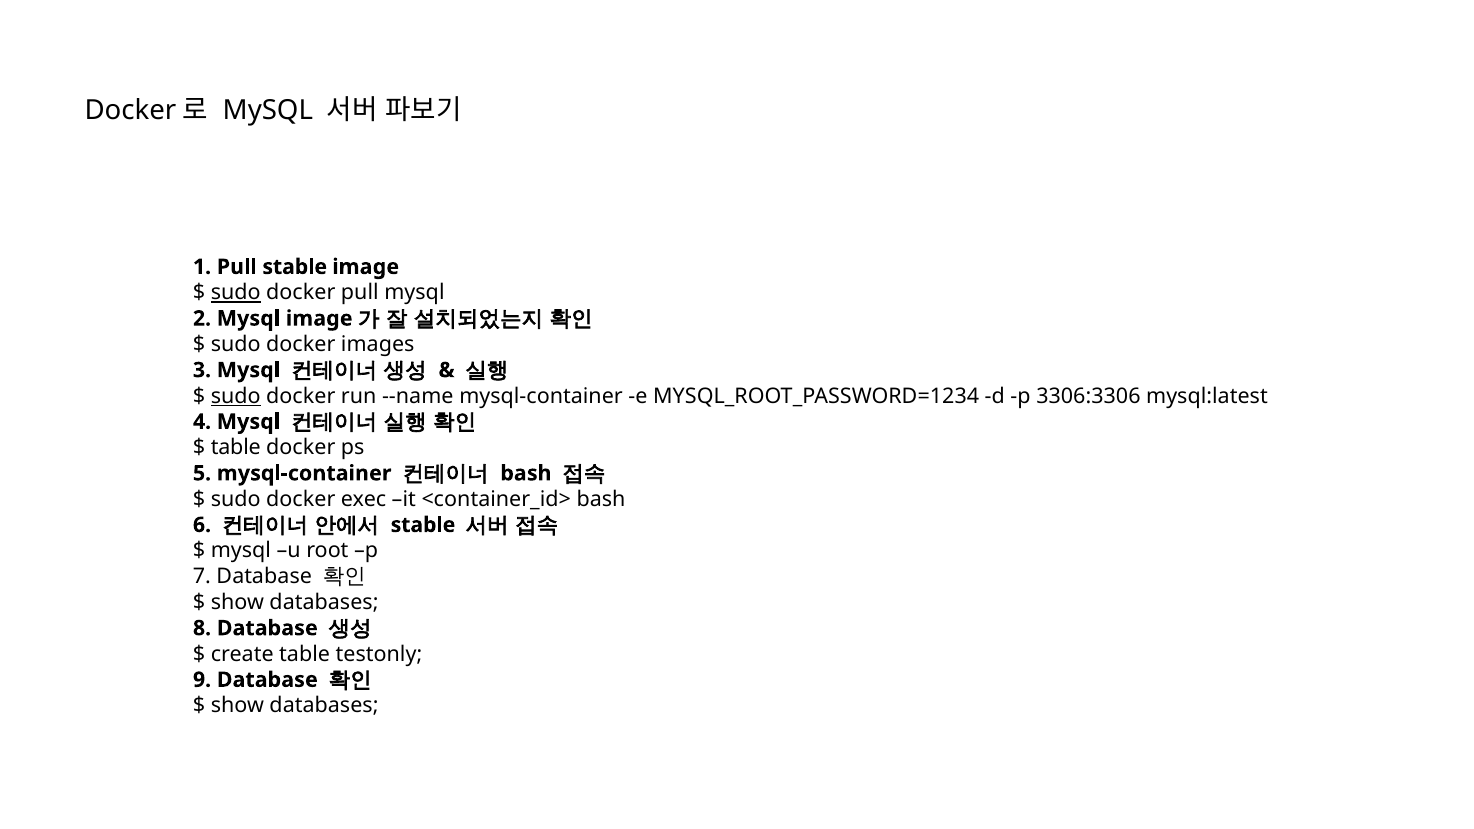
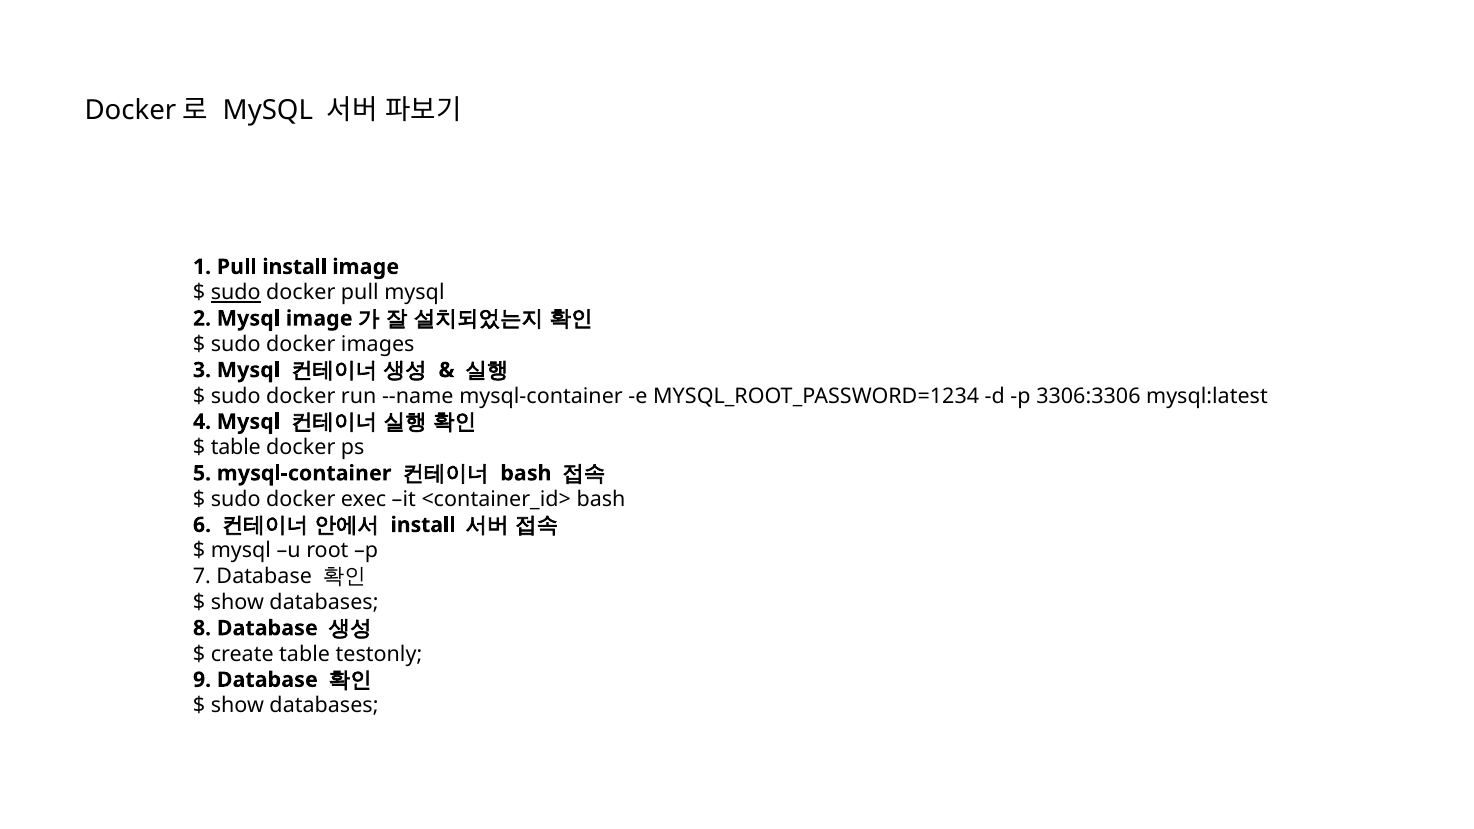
Pull stable: stable -> install
sudo at (236, 396) underline: present -> none
stable at (423, 525): stable -> install
